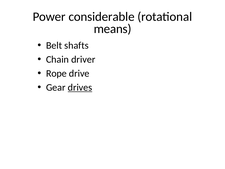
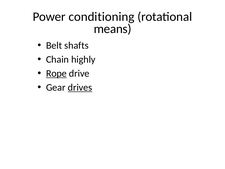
considerable: considerable -> conditioning
driver: driver -> highly
Rope underline: none -> present
